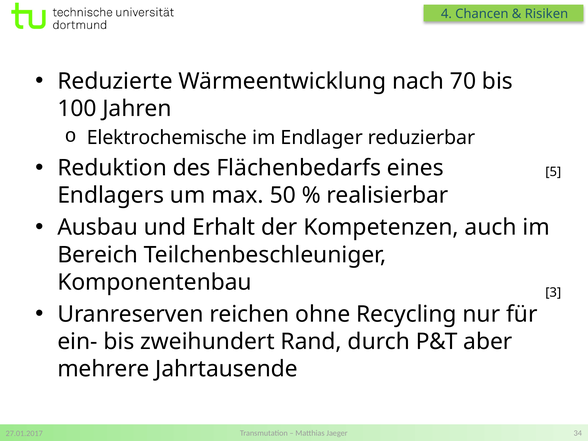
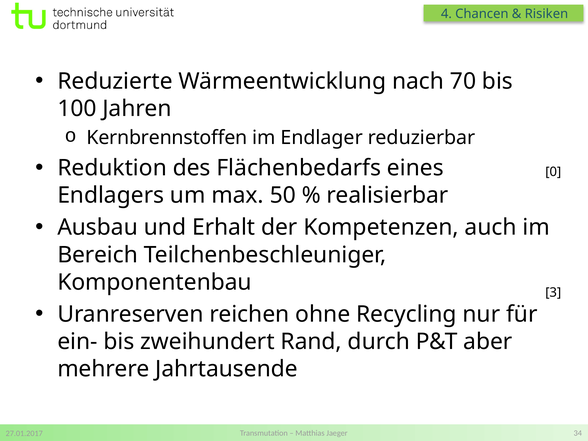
Elektrochemische: Elektrochemische -> Kernbrennstoffen
5: 5 -> 0
